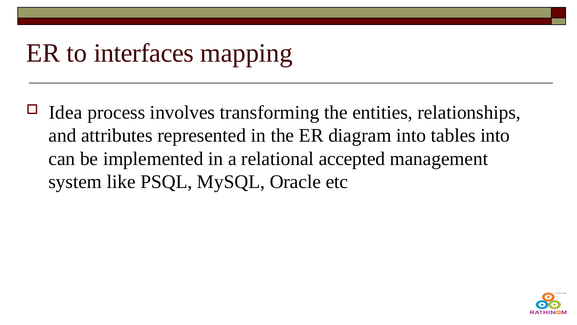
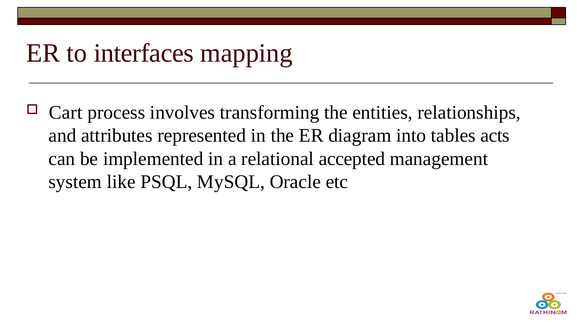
Idea: Idea -> Cart
tables into: into -> acts
